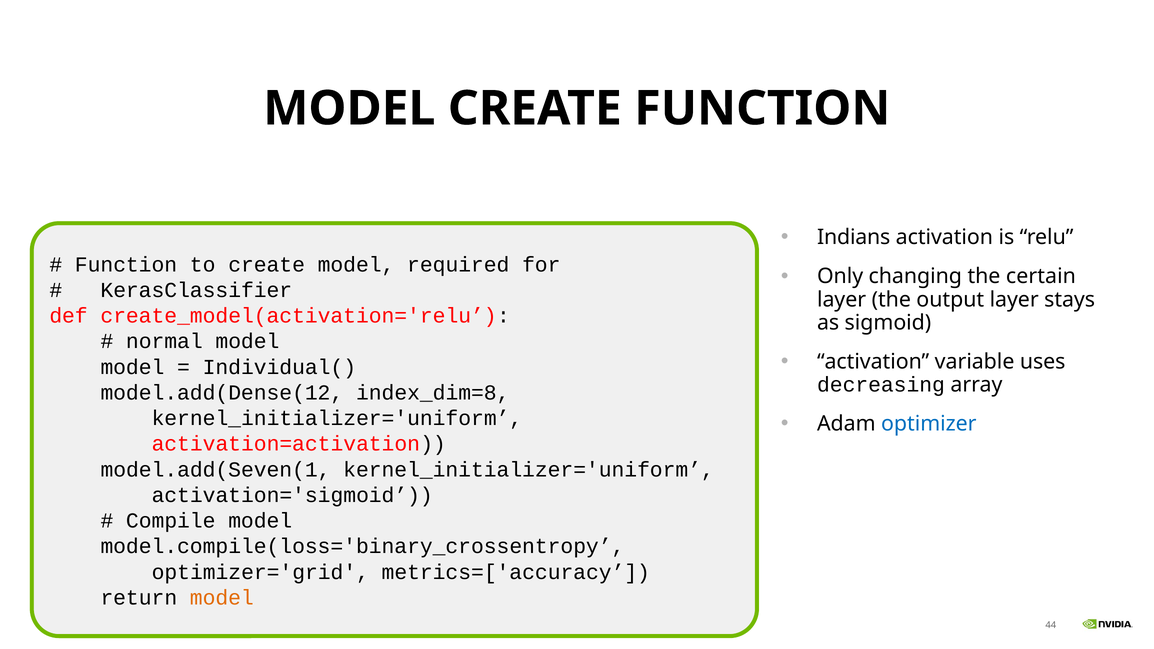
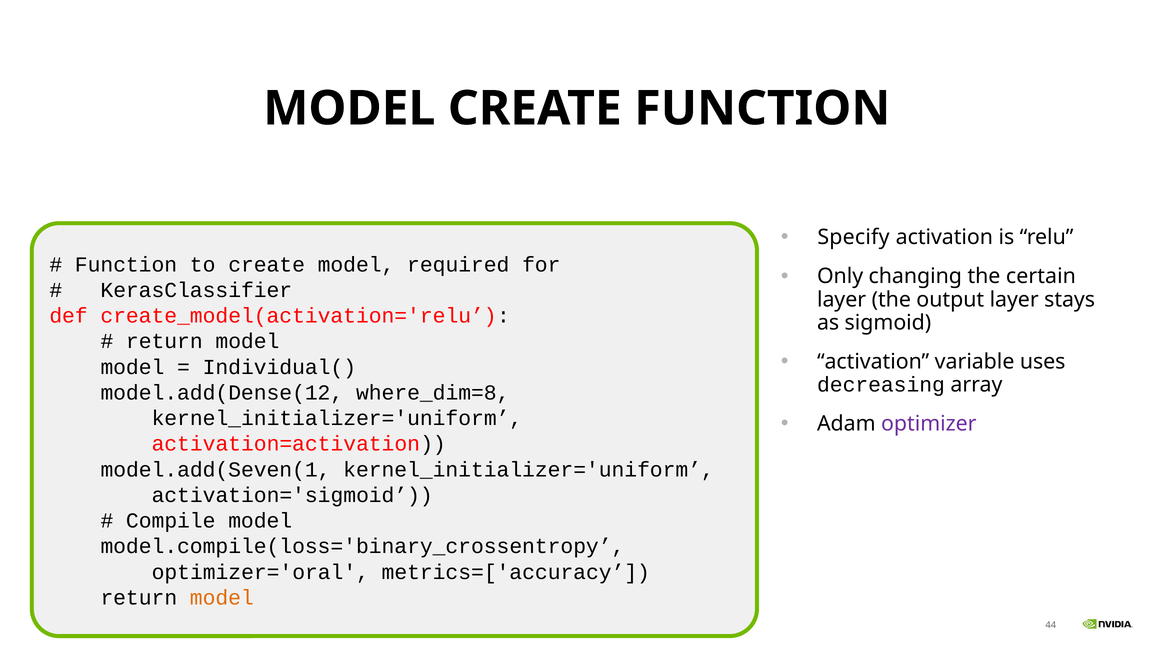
Indians: Indians -> Specify
normal at (164, 341): normal -> return
index_dim=8: index_dim=8 -> where_dim=8
optimizer colour: blue -> purple
optimizer='grid: optimizer='grid -> optimizer='oral
